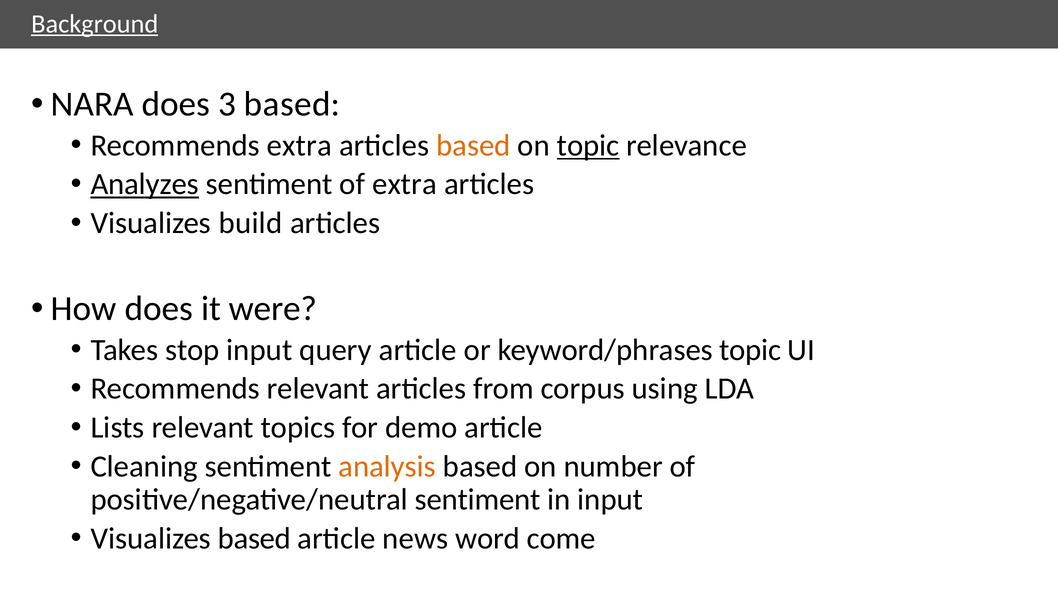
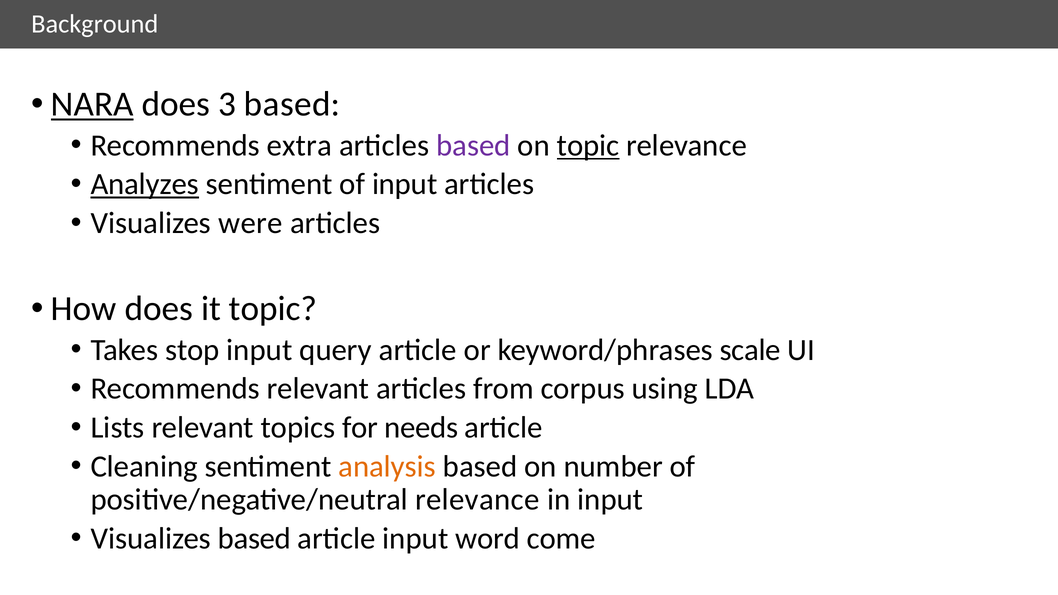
Background underline: present -> none
NARA underline: none -> present
based at (473, 146) colour: orange -> purple
of extra: extra -> input
build: build -> were
it were: were -> topic
keyword/phrases topic: topic -> scale
demo: demo -> needs
positive/negative/neutral sentiment: sentiment -> relevance
article news: news -> input
